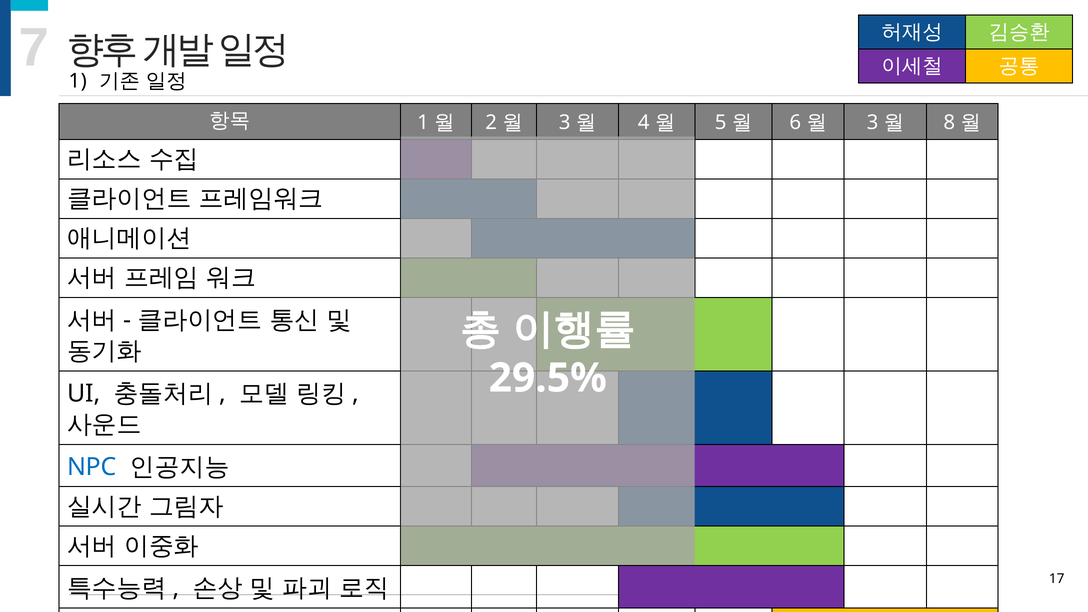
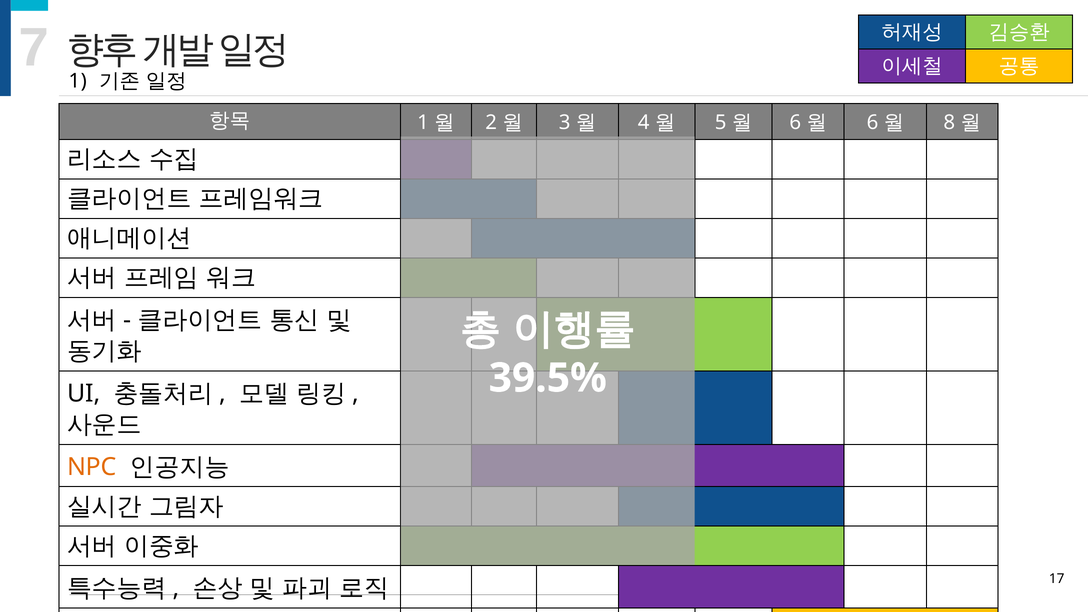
3 at (872, 122): 3 -> 6
29.5%: 29.5% -> 39.5%
NPC colour: blue -> orange
